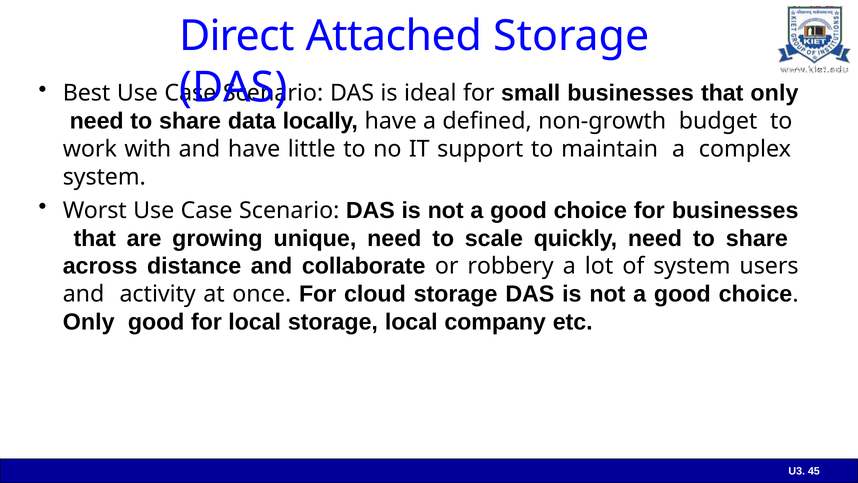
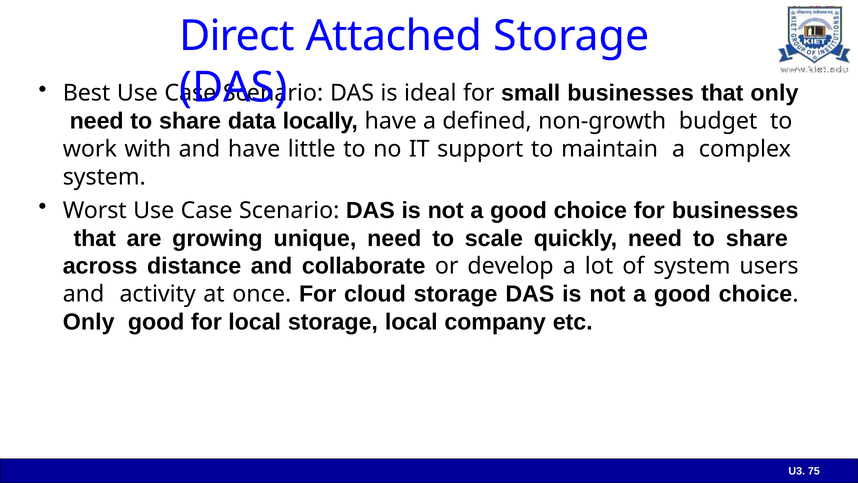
robbery: robbery -> develop
45: 45 -> 75
